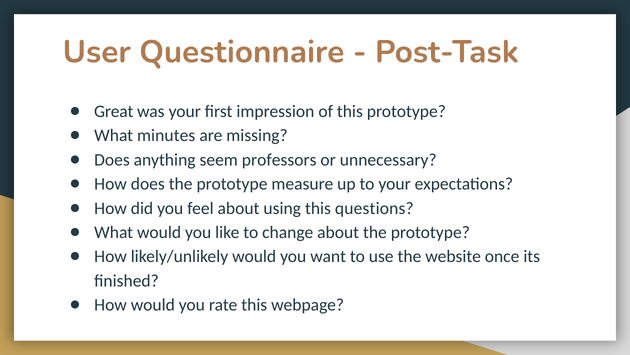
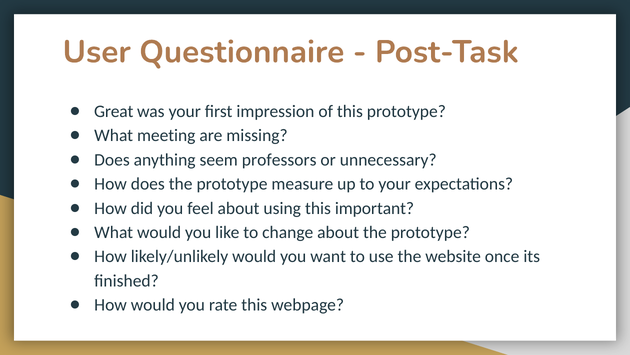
minutes: minutes -> meeting
questions: questions -> important
